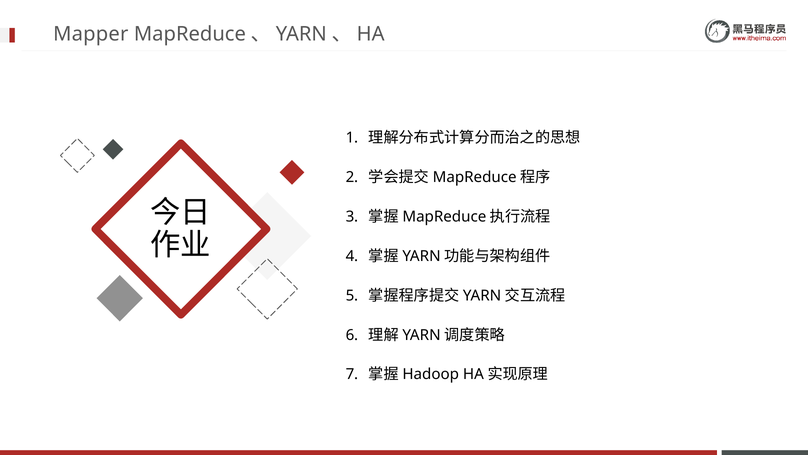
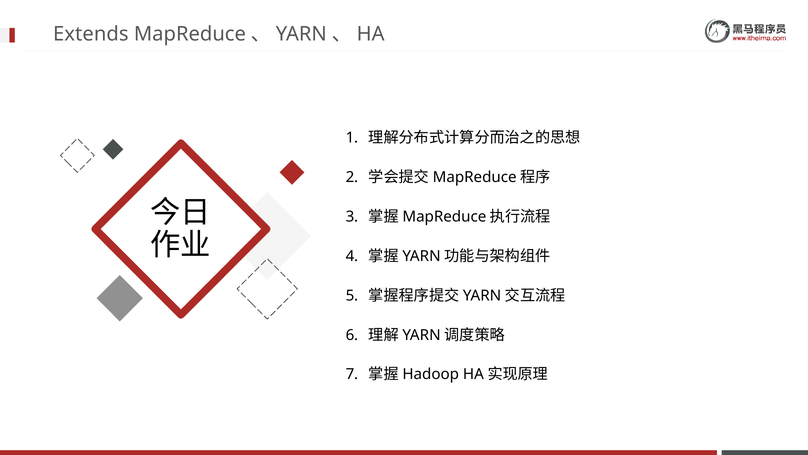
Mapper: Mapper -> Extends
